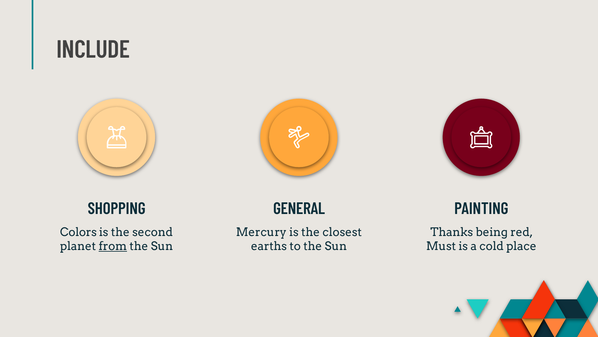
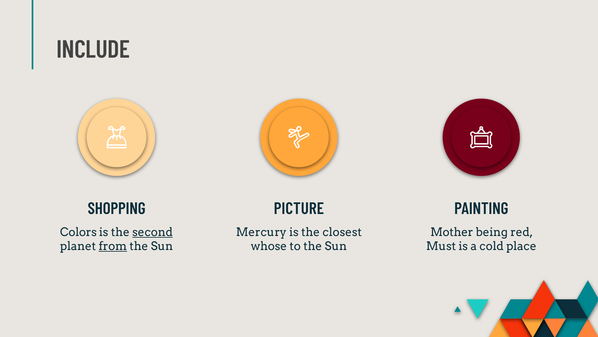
GENERAL: GENERAL -> PICTURE
second underline: none -> present
Thanks: Thanks -> Mother
earths: earths -> whose
